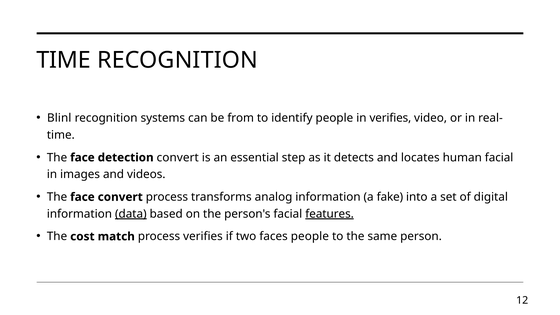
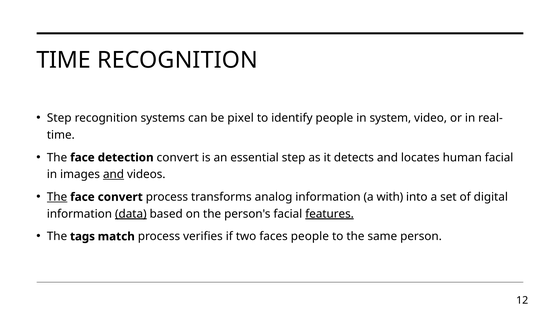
Blinl at (59, 118): Blinl -> Step
from: from -> pixel
in verifies: verifies -> system
and at (113, 174) underline: none -> present
The at (57, 197) underline: none -> present
fake: fake -> with
cost: cost -> tags
